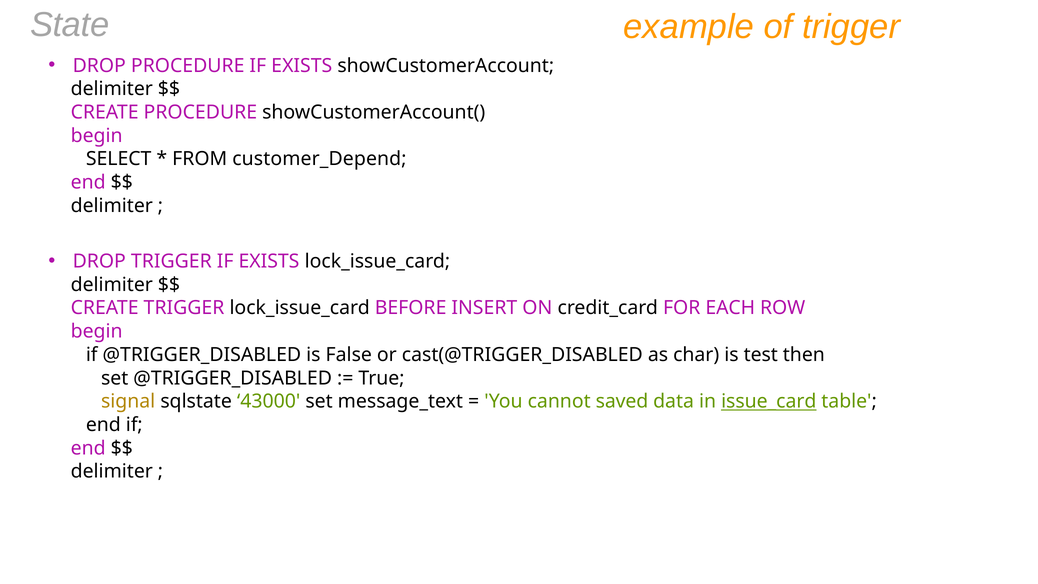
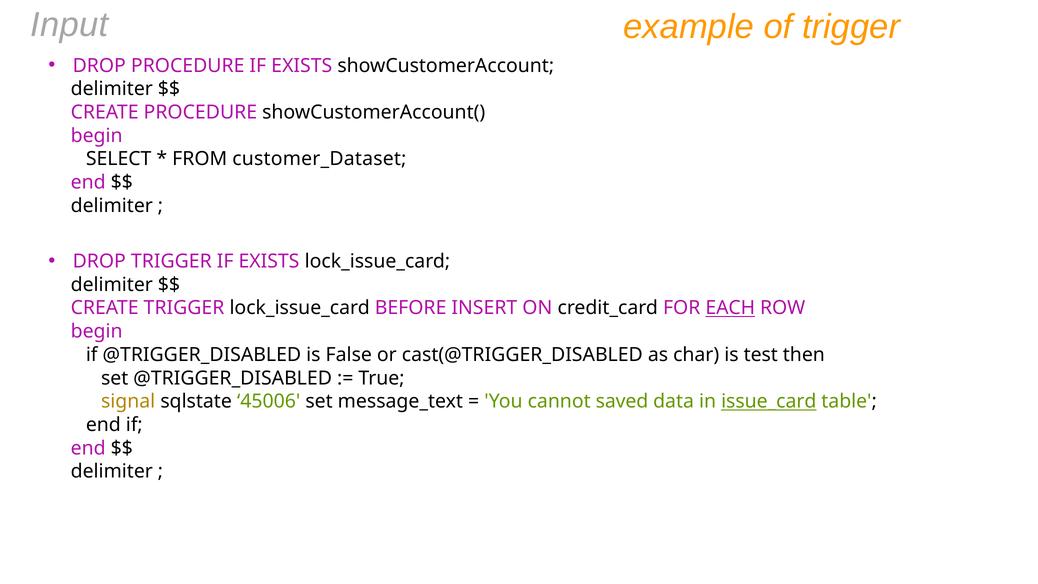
State: State -> Input
customer_Depend: customer_Depend -> customer_Dataset
EACH underline: none -> present
43000: 43000 -> 45006
